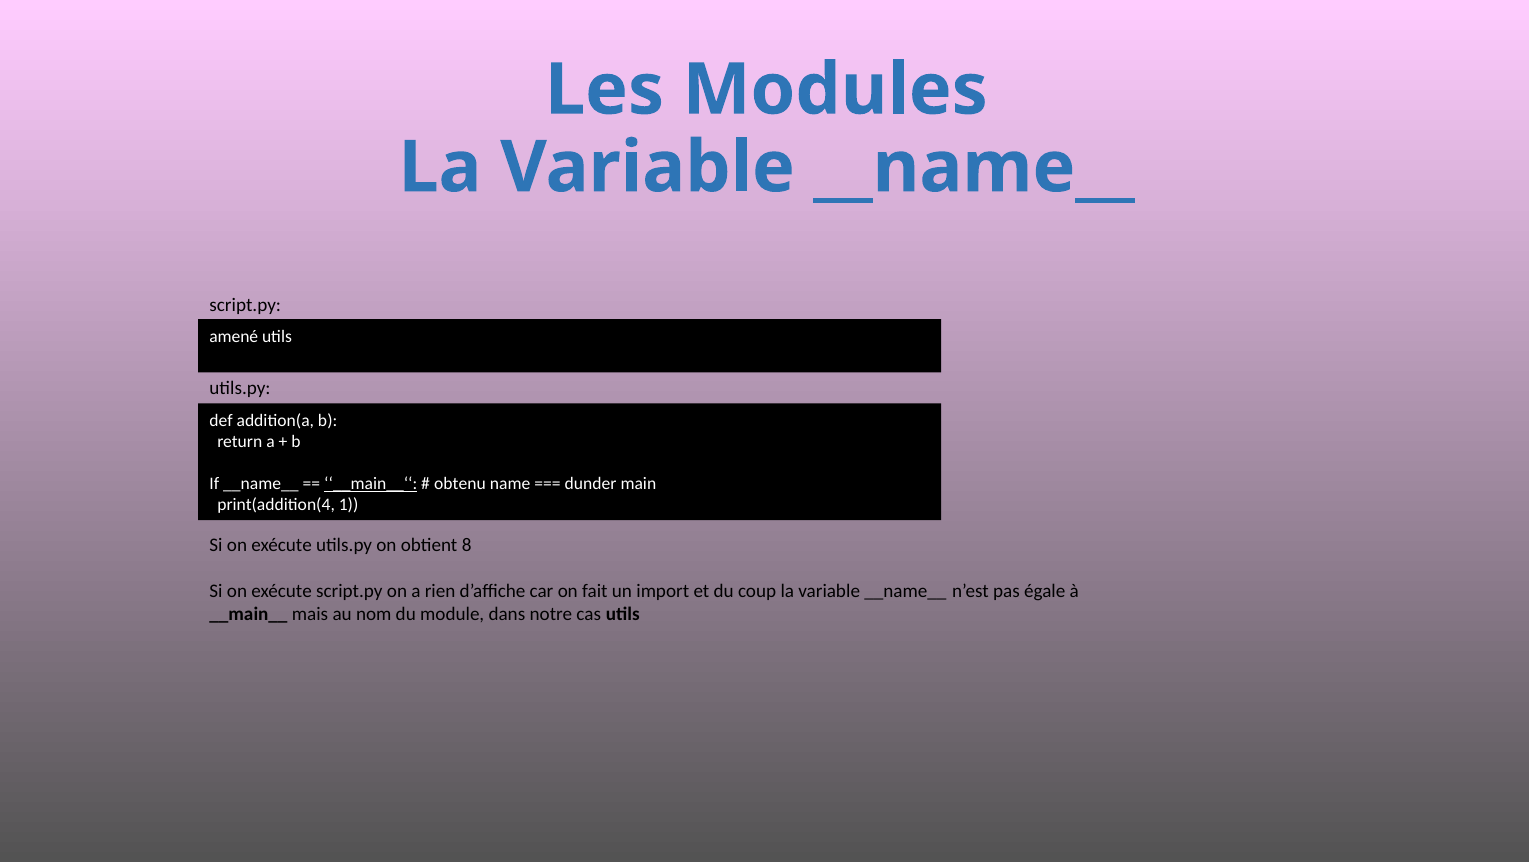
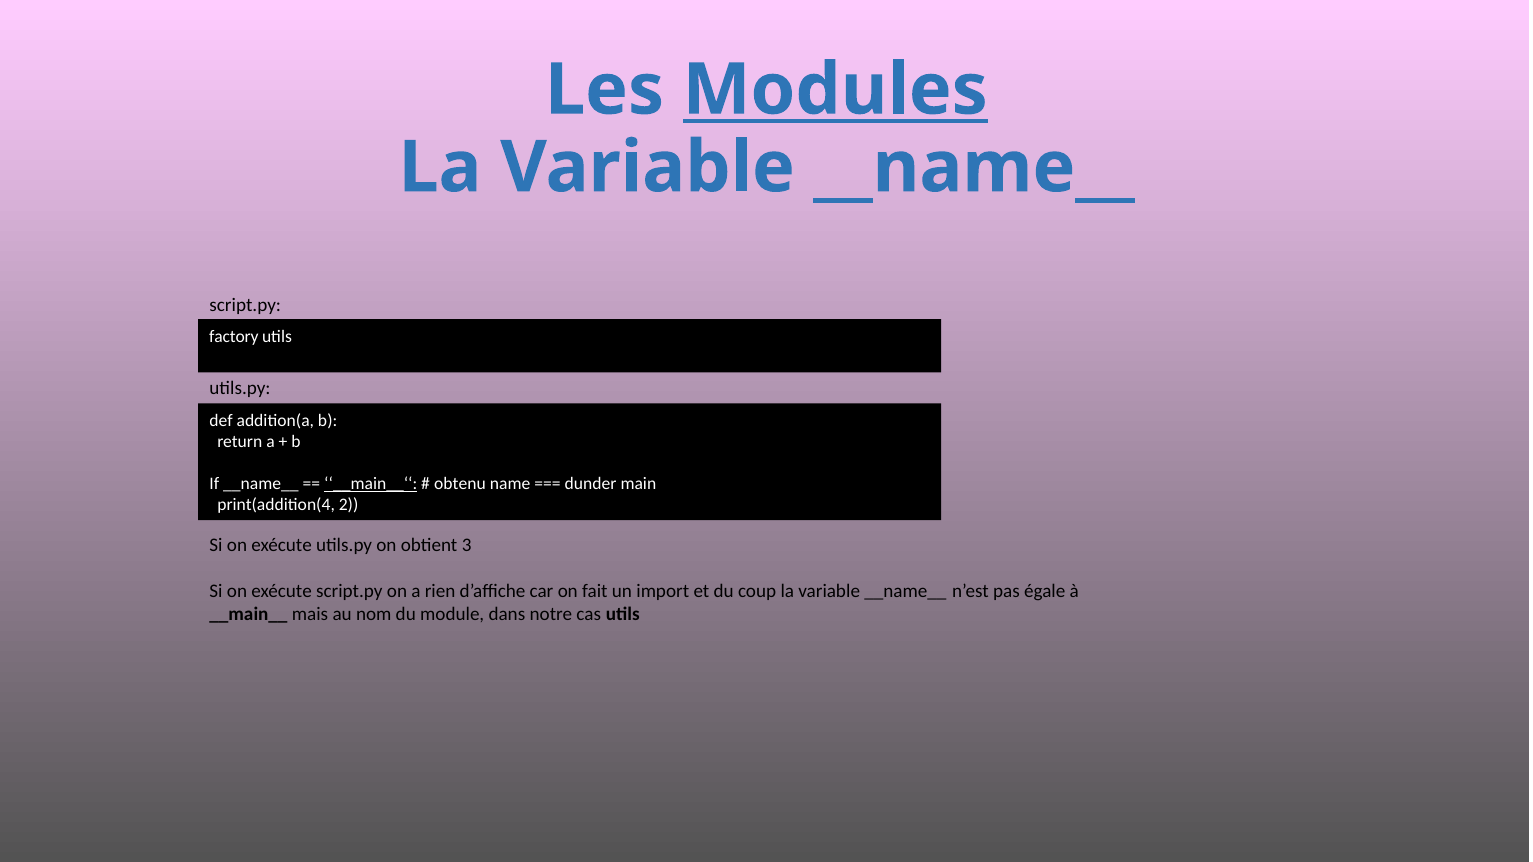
Modules underline: none -> present
amené: amené -> factory
1: 1 -> 2
8: 8 -> 3
